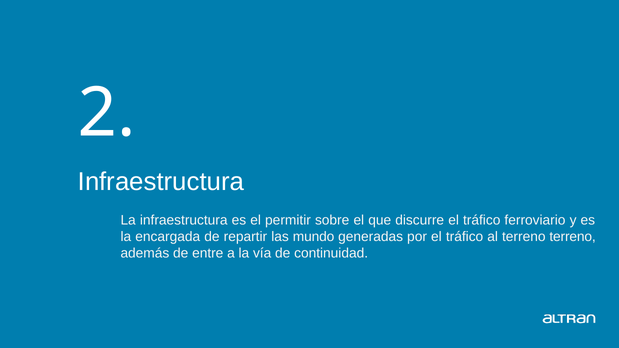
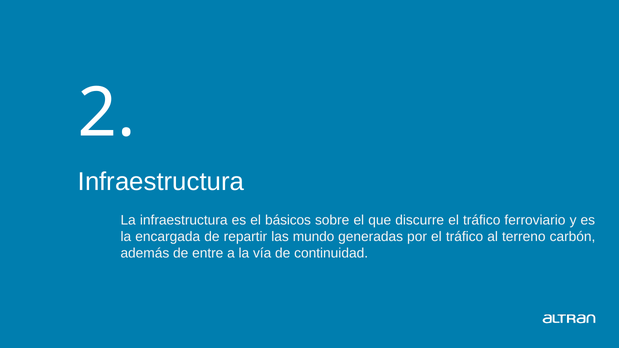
permitir: permitir -> básicos
terreno terreno: terreno -> carbón
